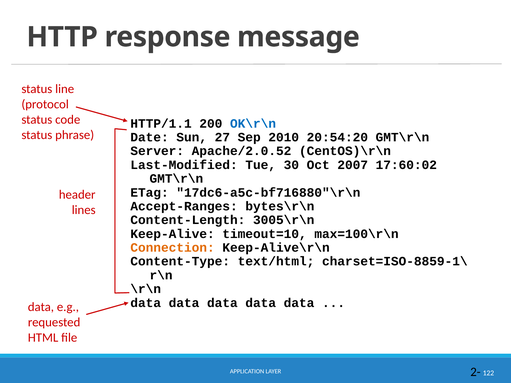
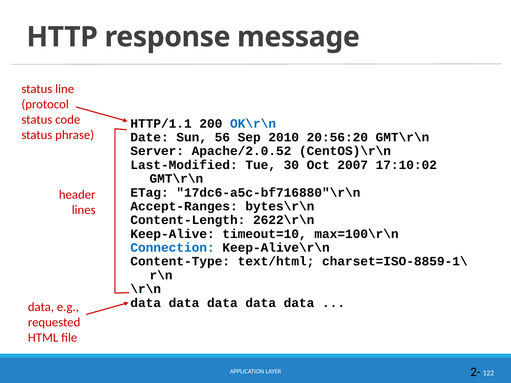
27: 27 -> 56
20:54:20: 20:54:20 -> 20:56:20
17:60:02: 17:60:02 -> 17:10:02
3005\r\n: 3005\r\n -> 2622\r\n
Connection colour: orange -> blue
